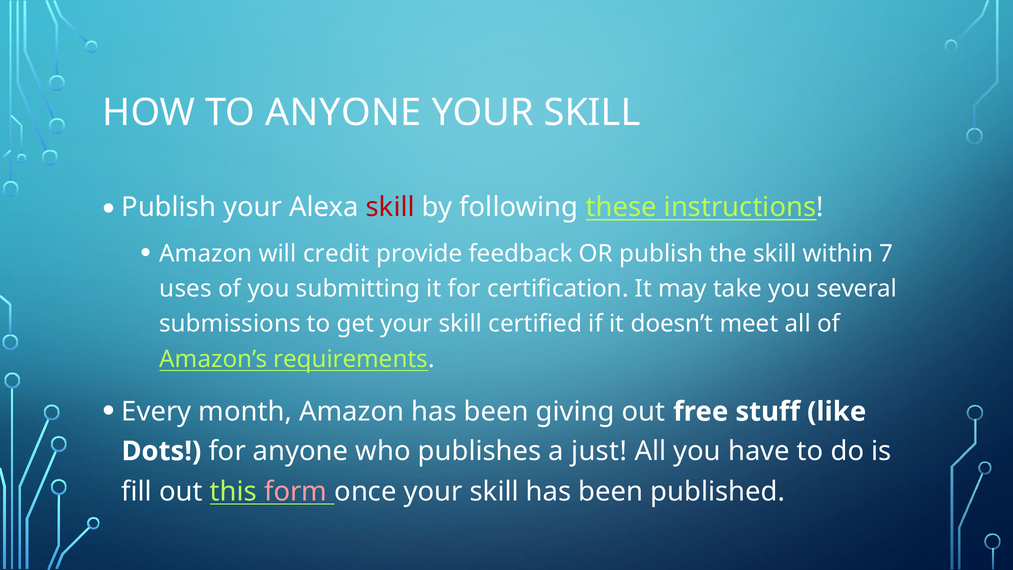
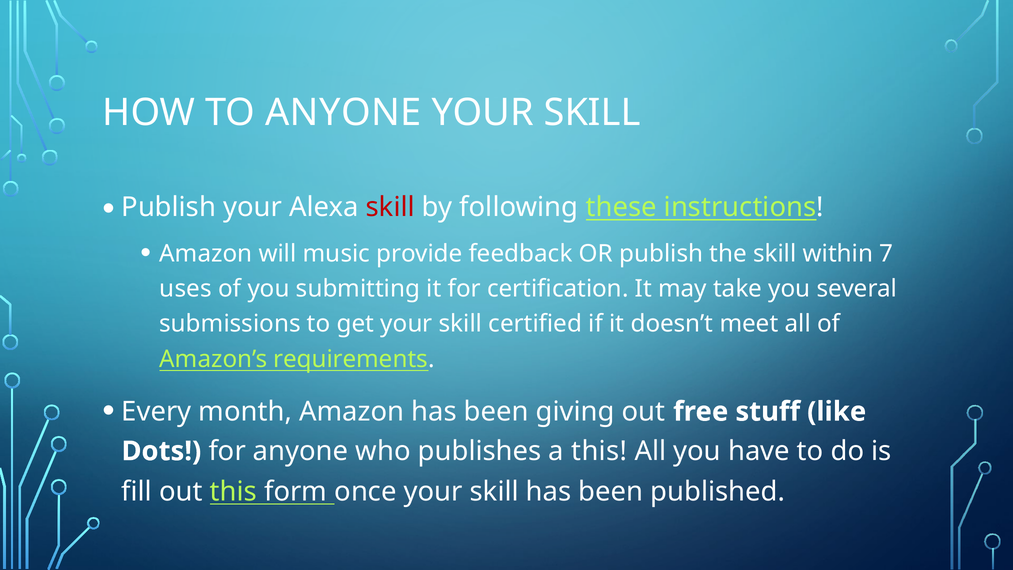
credit: credit -> music
a just: just -> this
form colour: pink -> white
